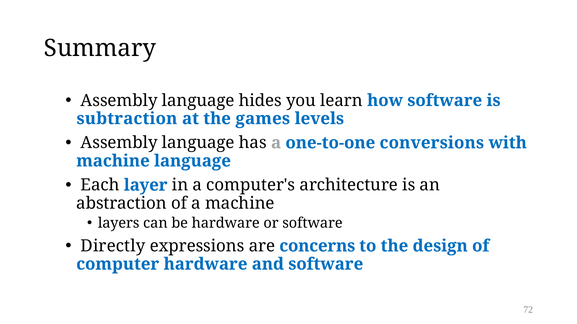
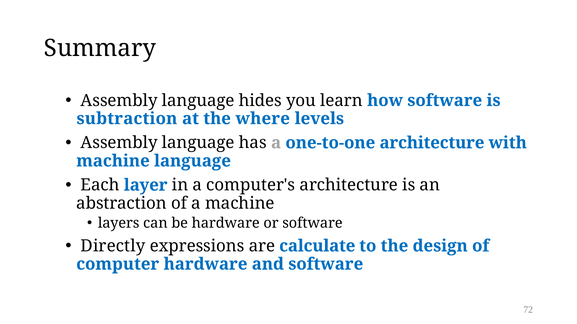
games: games -> where
one-to-one conversions: conversions -> architecture
concerns: concerns -> calculate
